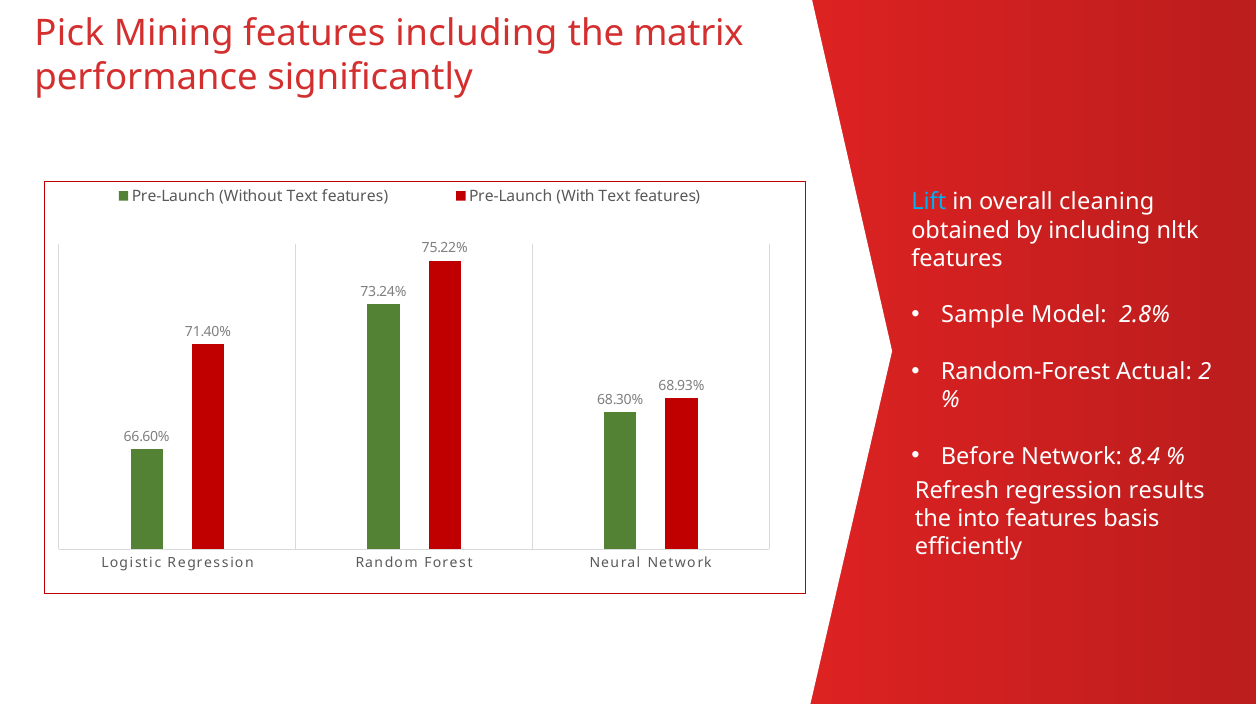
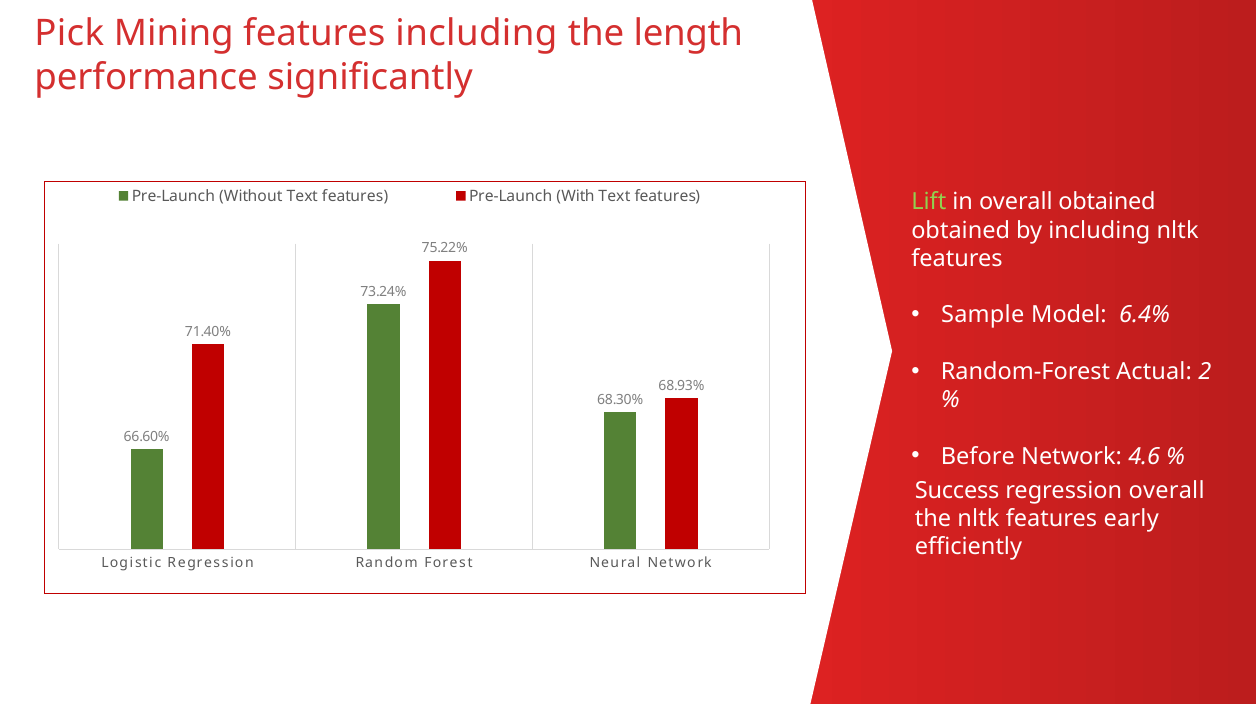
matrix: matrix -> length
Lift colour: light blue -> light green
overall cleaning: cleaning -> obtained
2.8%: 2.8% -> 6.4%
8.4: 8.4 -> 4.6
Refresh: Refresh -> Success
regression results: results -> overall
the into: into -> nltk
basis: basis -> early
